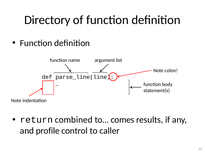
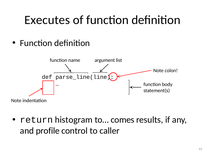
Directory: Directory -> Executes
combined: combined -> histogram
